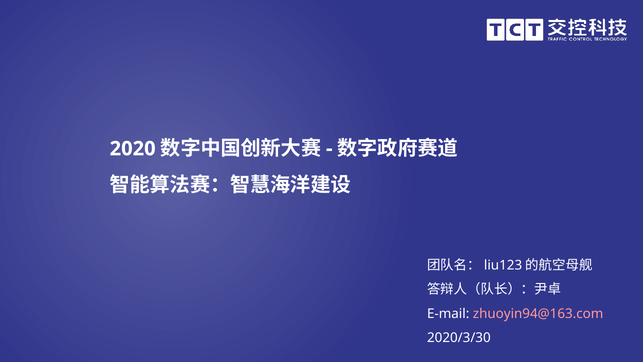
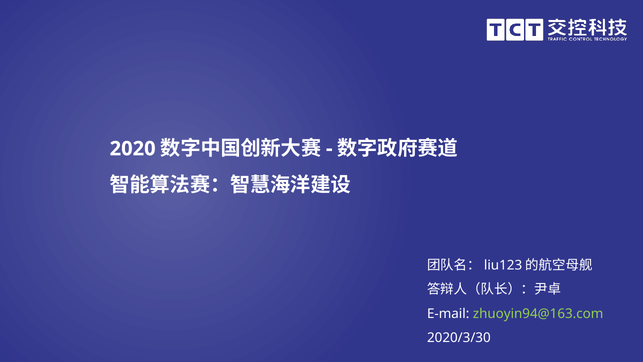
zhuoyin94@163.com colour: pink -> light green
